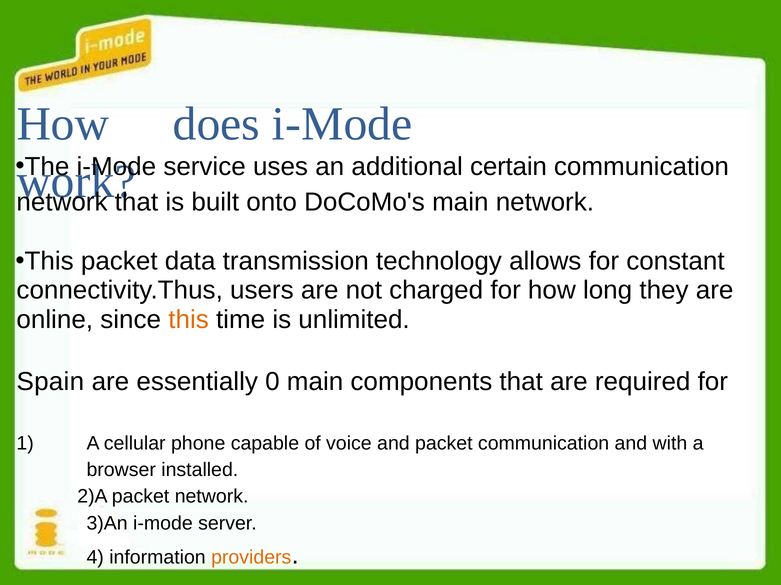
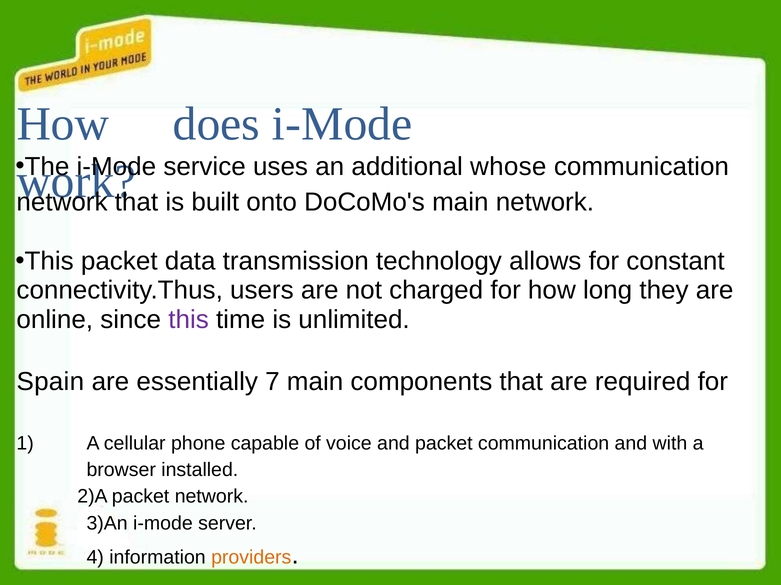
certain: certain -> whose
this at (189, 320) colour: orange -> purple
0: 0 -> 7
